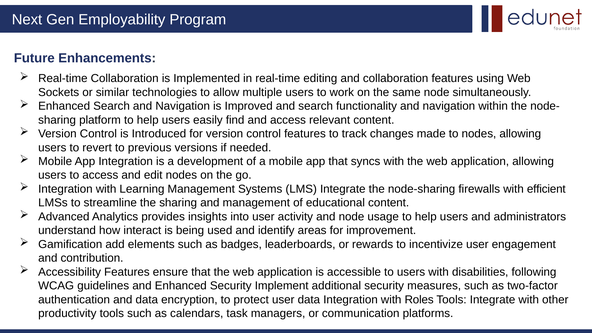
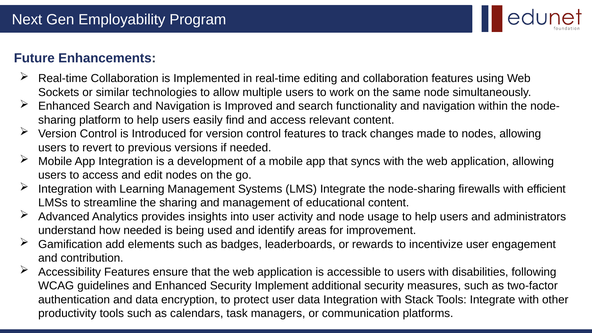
how interact: interact -> needed
Roles: Roles -> Stack
